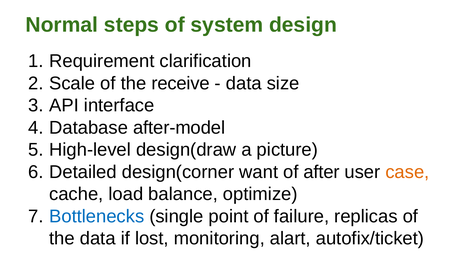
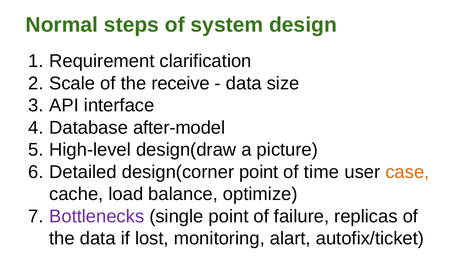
design(corner want: want -> point
after: after -> time
Bottlenecks colour: blue -> purple
